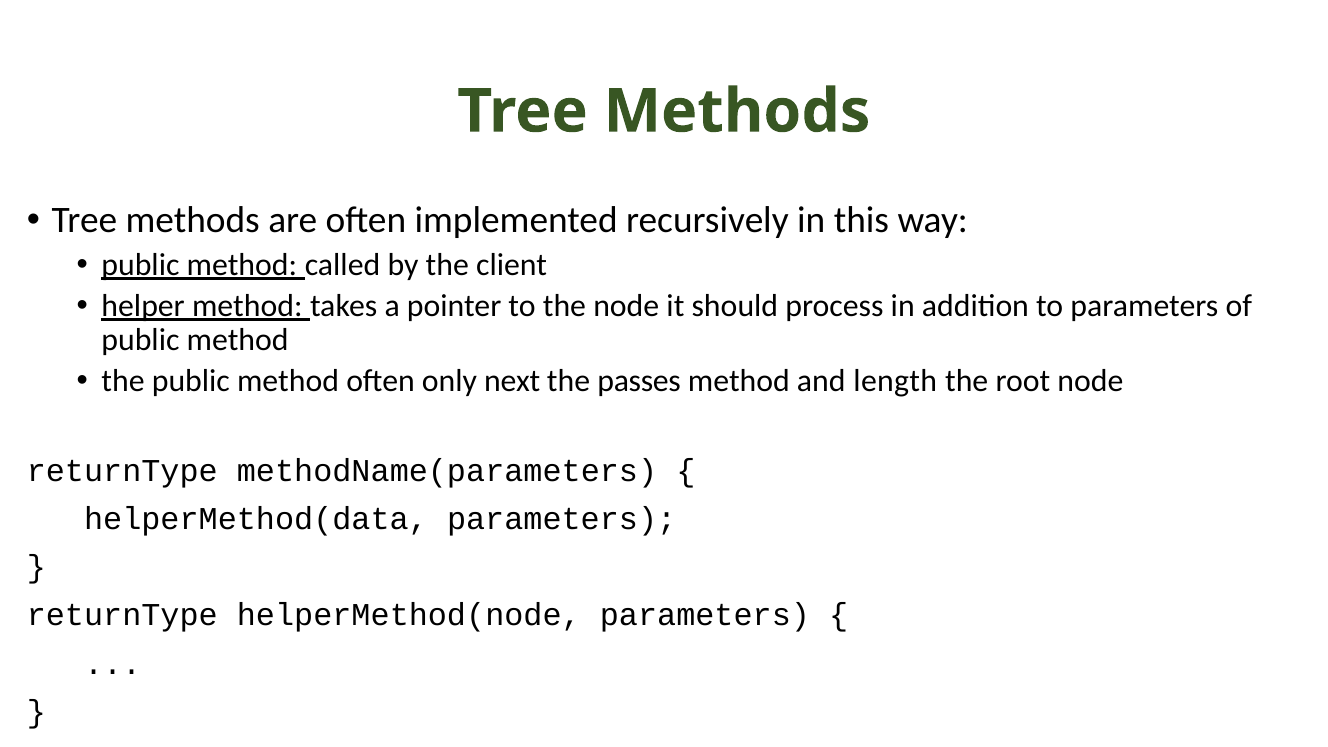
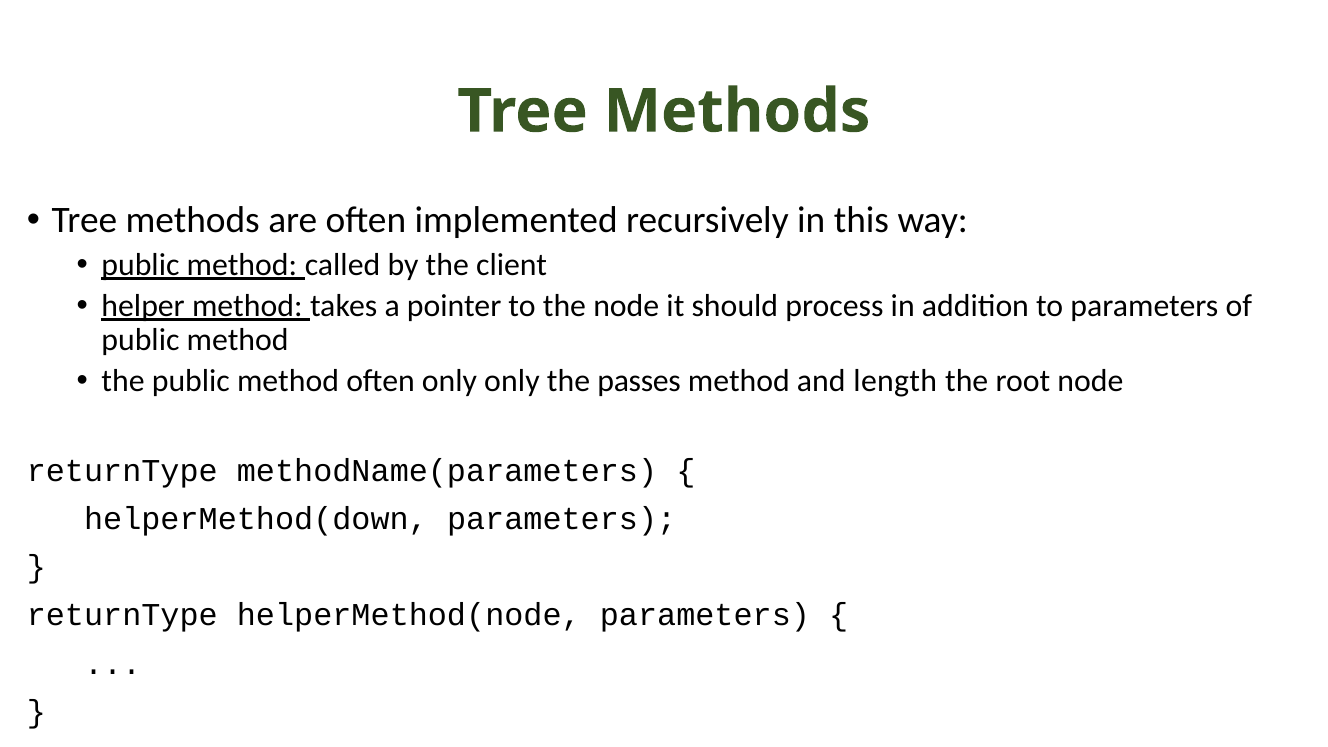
only next: next -> only
helperMethod(data: helperMethod(data -> helperMethod(down
